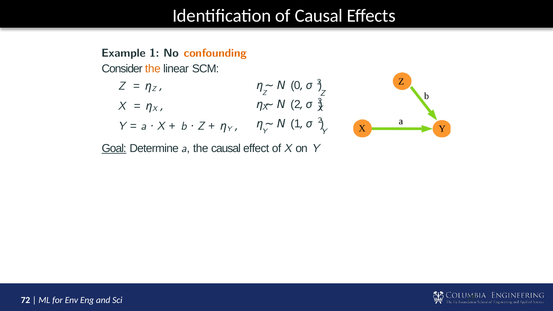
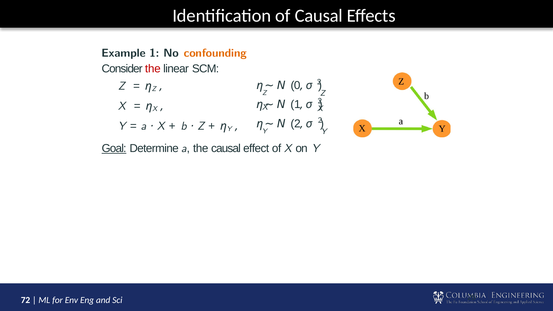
the at (153, 69) colour: orange -> red
N 2: 2 -> 1
N 1: 1 -> 2
